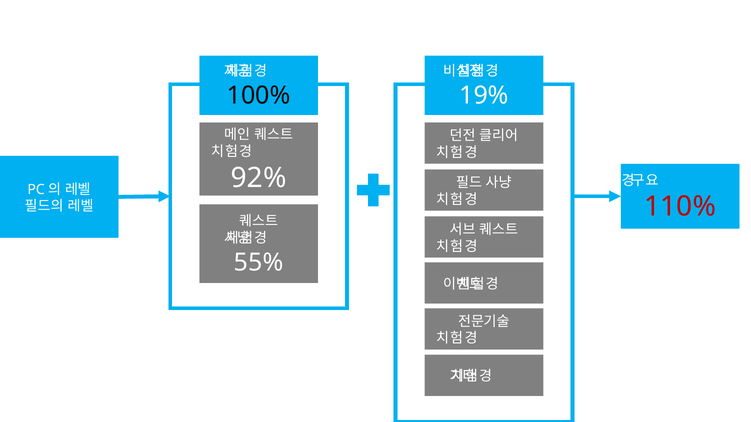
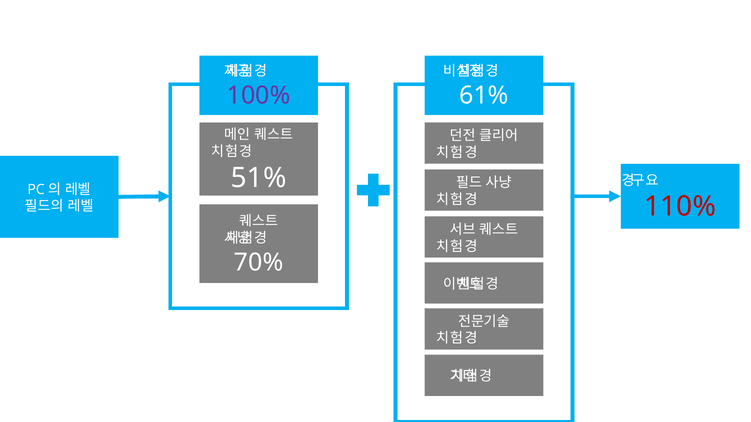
100% colour: black -> purple
19%: 19% -> 61%
92%: 92% -> 51%
55%: 55% -> 70%
